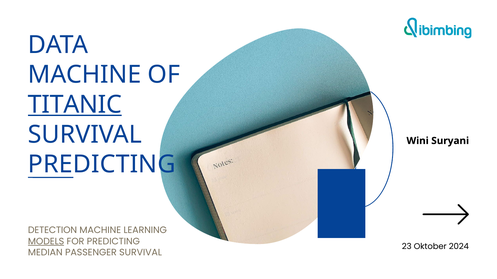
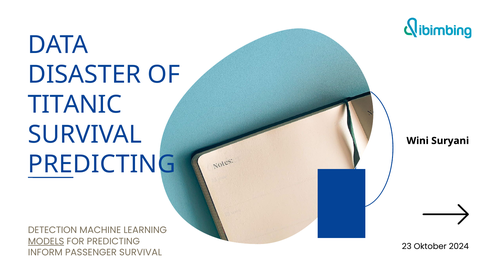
MACHINE at (85, 75): MACHINE -> DISASTER
TITANIC underline: present -> none
MEDIAN: MEDIAN -> INFORM
